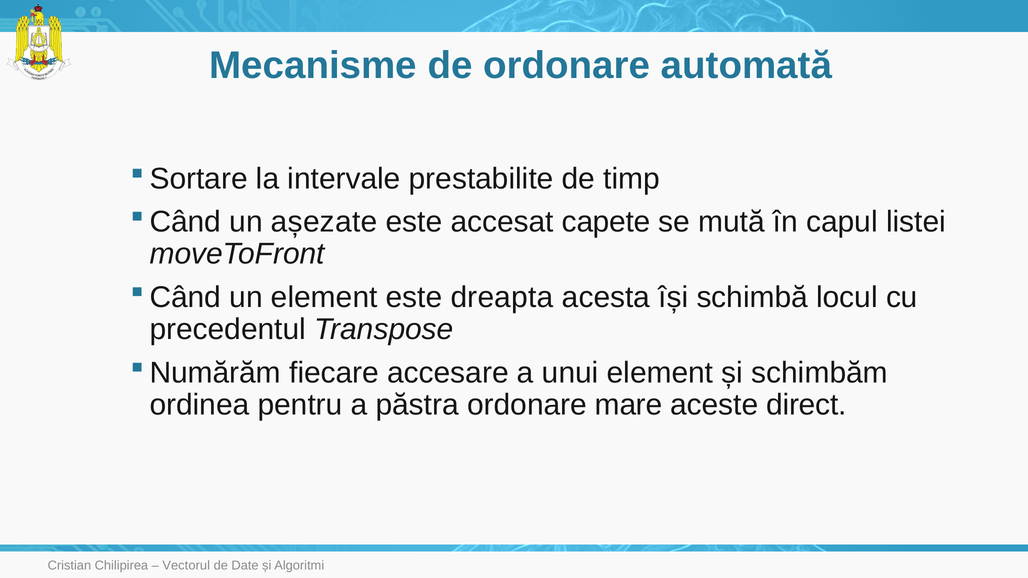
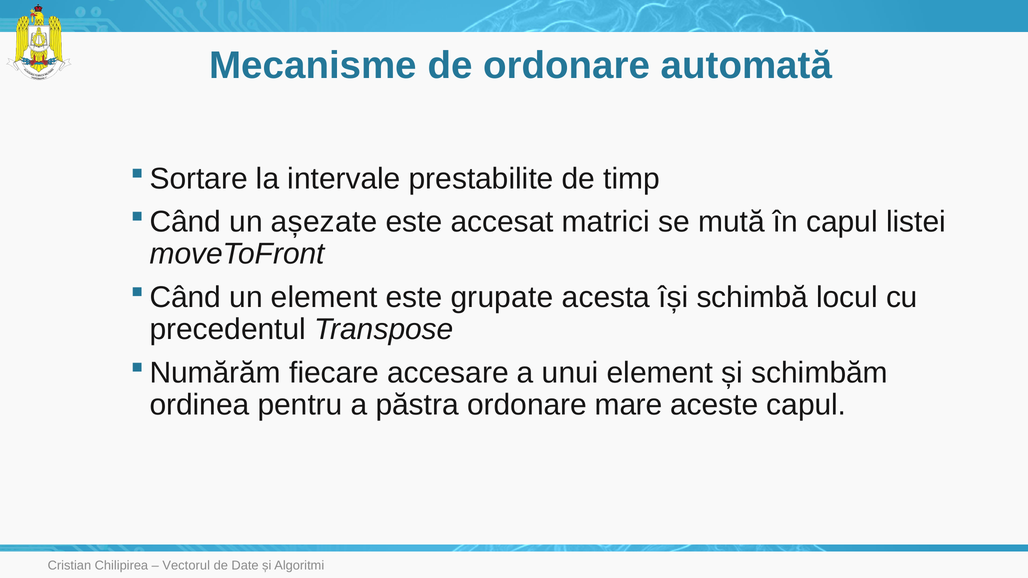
capete: capete -> matrici
dreapta: dreapta -> grupate
aceste direct: direct -> capul
